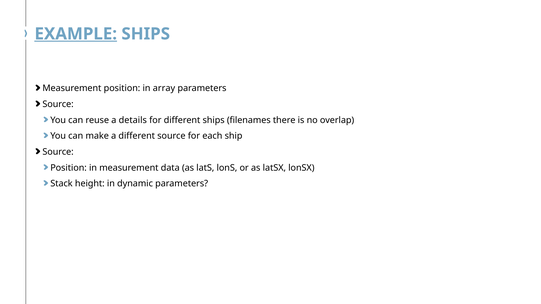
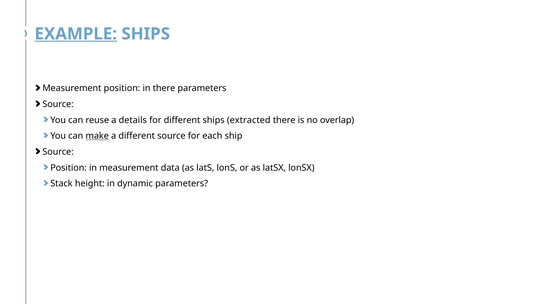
in array: array -> there
filenames: filenames -> extracted
make underline: none -> present
